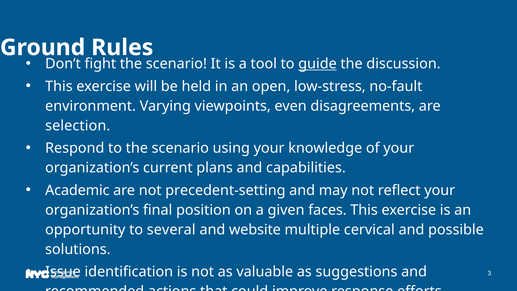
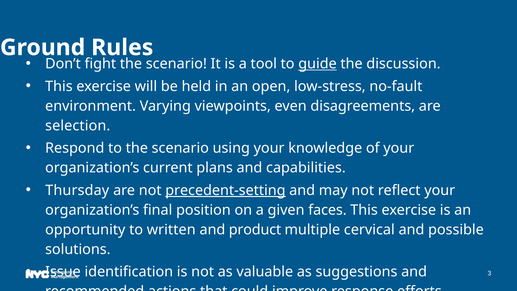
Academic: Academic -> Thursday
precedent-setting underline: none -> present
several: several -> written
website: website -> product
